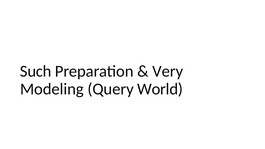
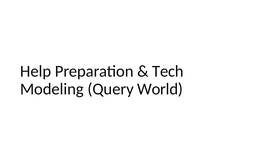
Such: Such -> Help
Very: Very -> Tech
